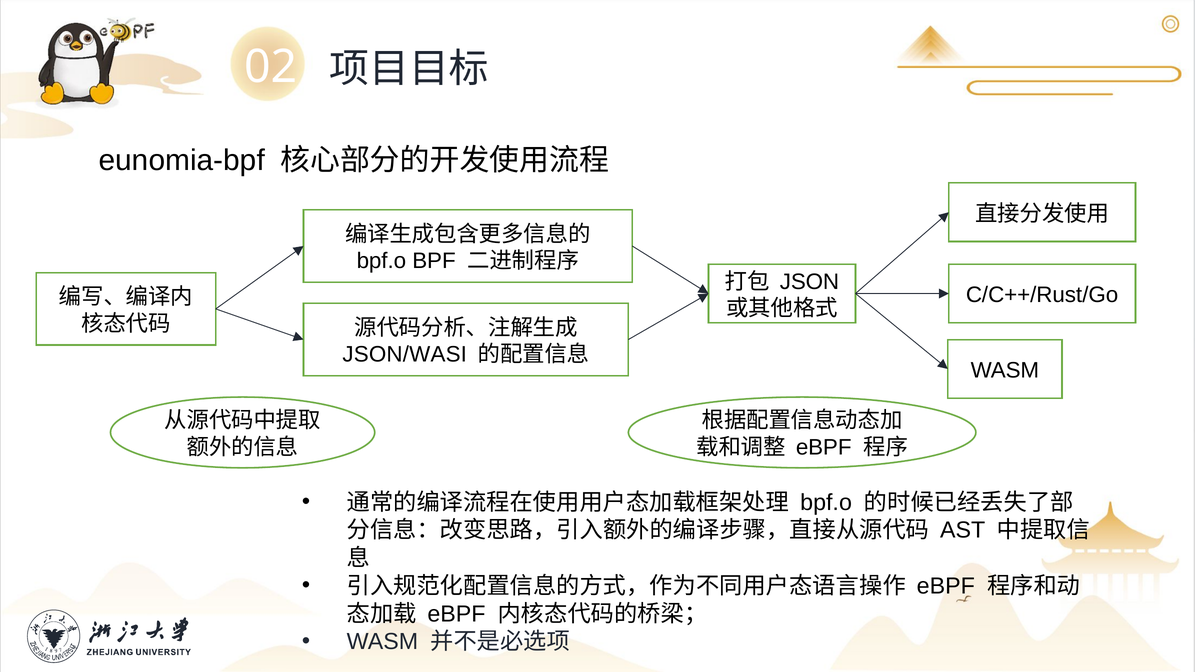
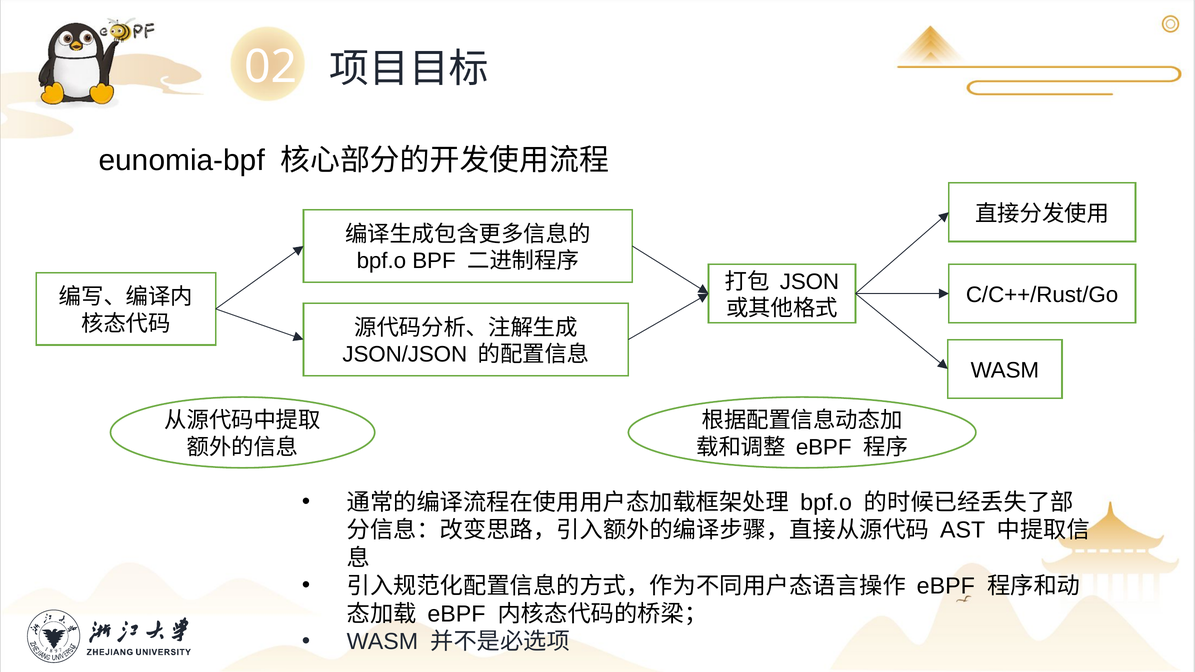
JSON/WASI: JSON/WASI -> JSON/JSON
